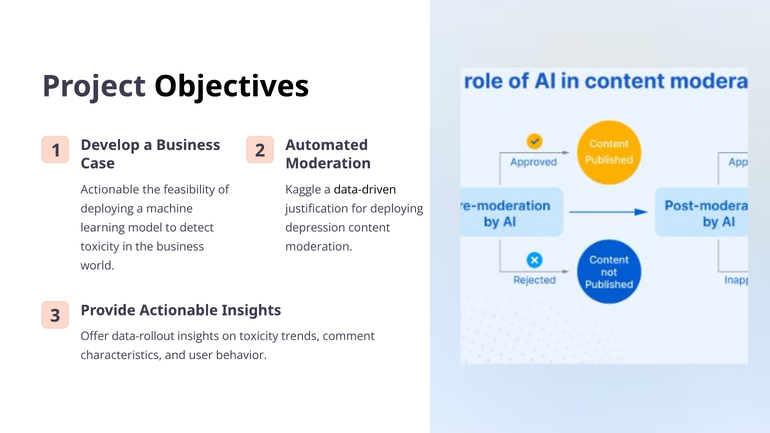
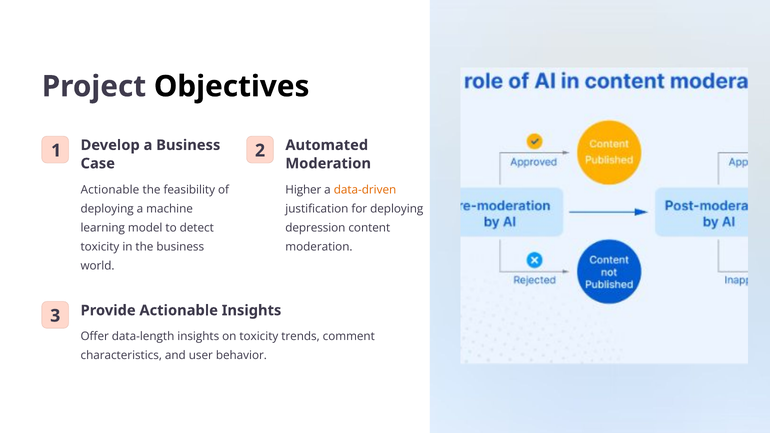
Kaggle: Kaggle -> Higher
data-driven colour: black -> orange
data-rollout: data-rollout -> data-length
